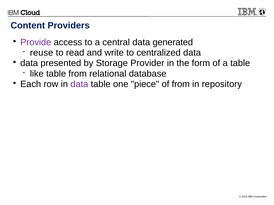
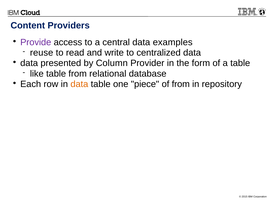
generated: generated -> examples
Storage: Storage -> Column
data at (79, 84) colour: purple -> orange
